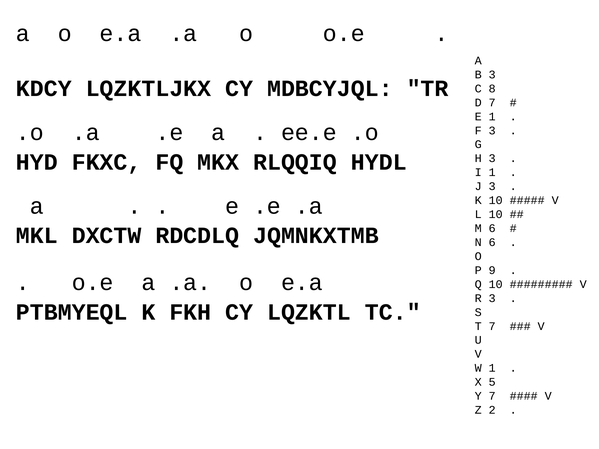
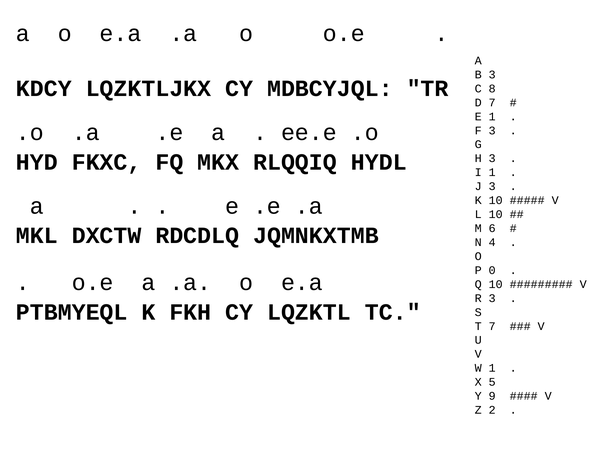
N 6: 6 -> 4
9: 9 -> 0
Y 7: 7 -> 9
